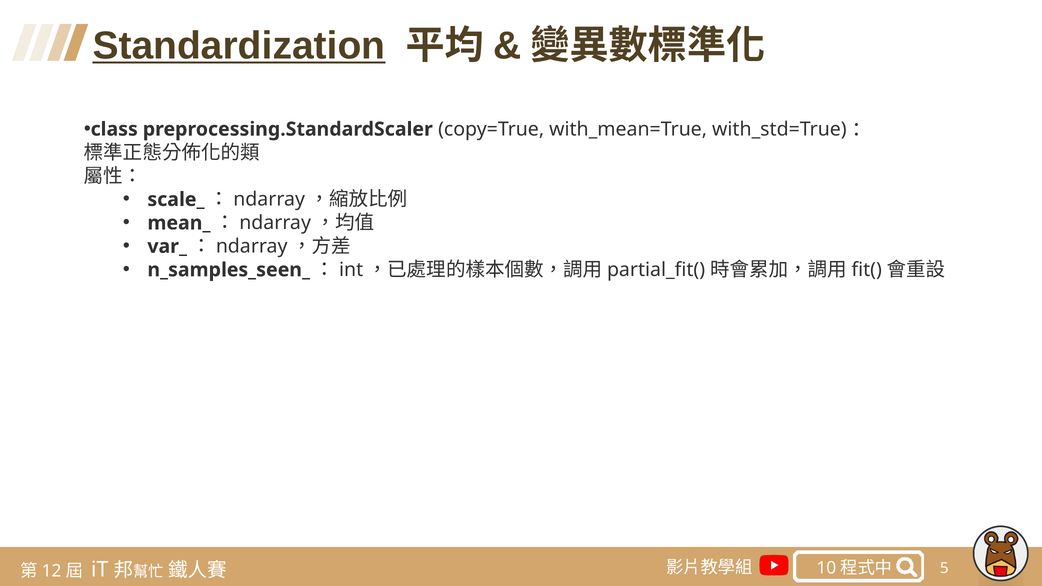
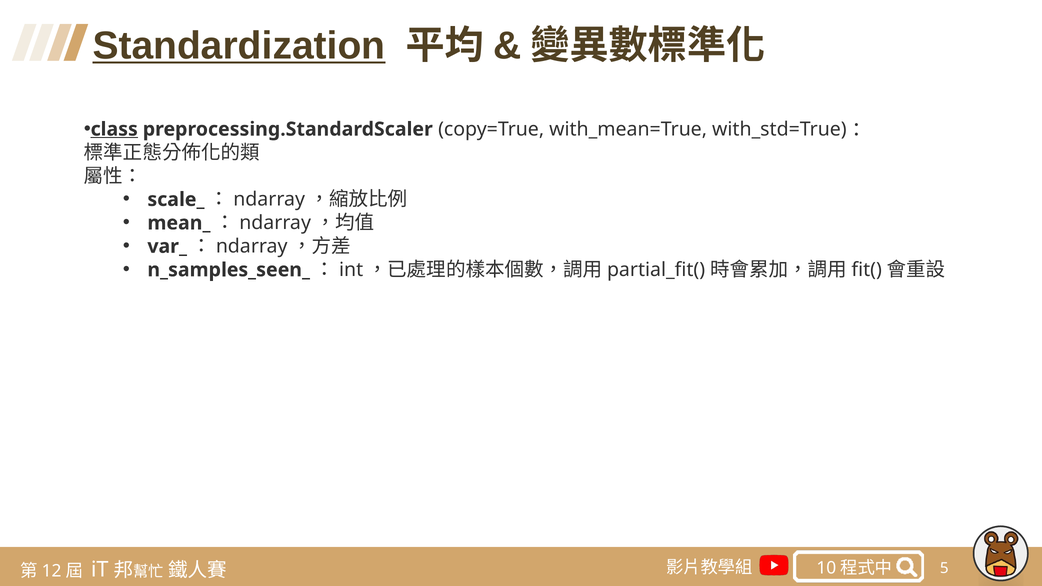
class underline: none -> present
